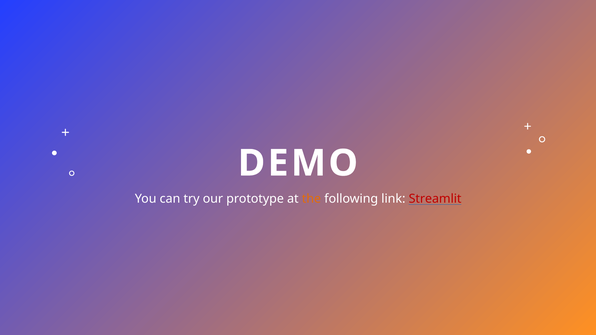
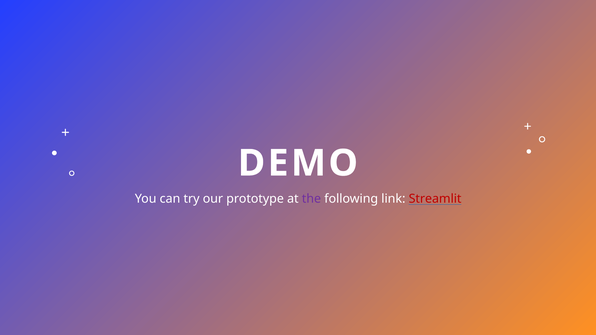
the colour: orange -> purple
